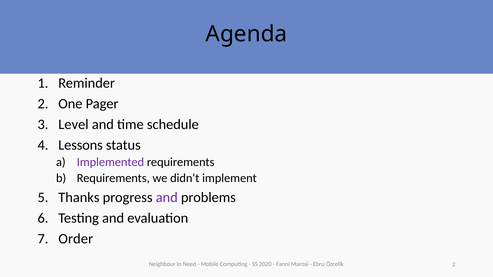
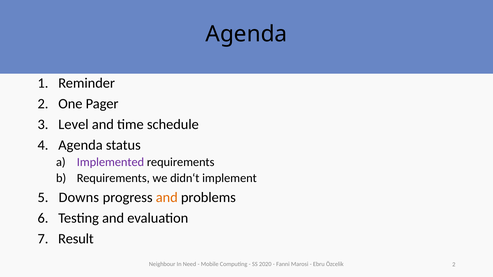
Lessons at (81, 145): Lessons -> Agenda
Thanks: Thanks -> Downs
and at (167, 198) colour: purple -> orange
Order: Order -> Result
